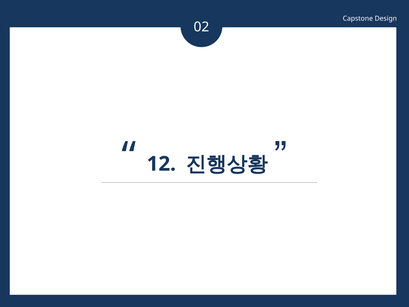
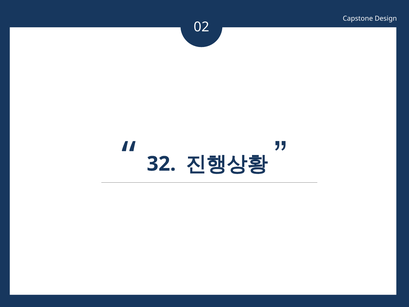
12: 12 -> 32
